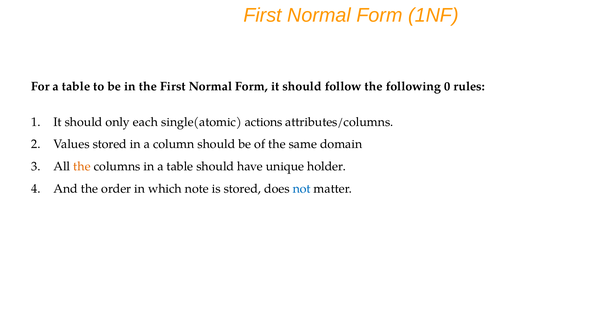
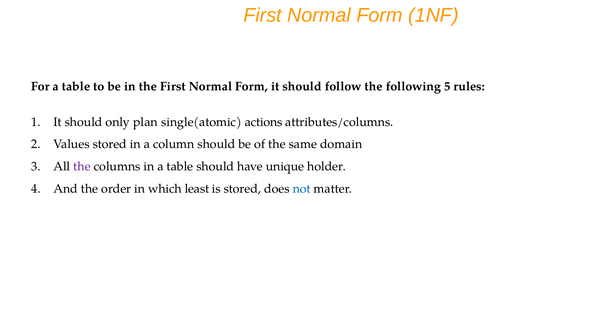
0: 0 -> 5
each: each -> plan
the at (82, 166) colour: orange -> purple
note: note -> least
